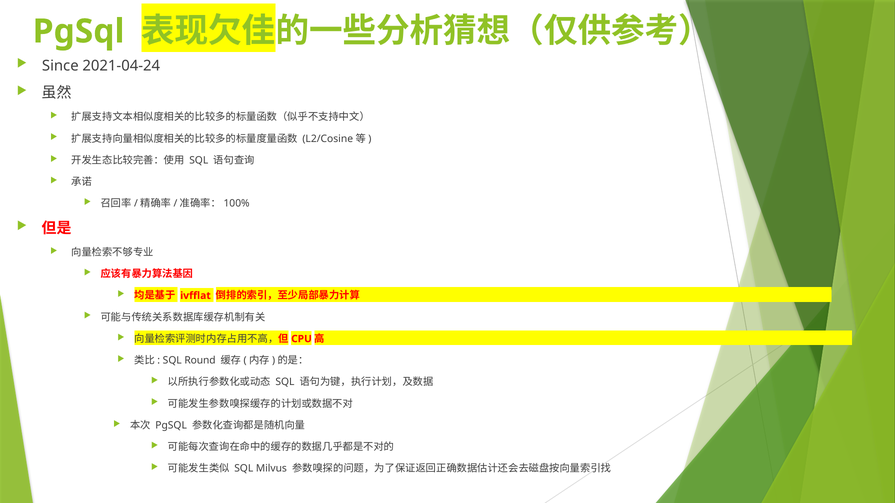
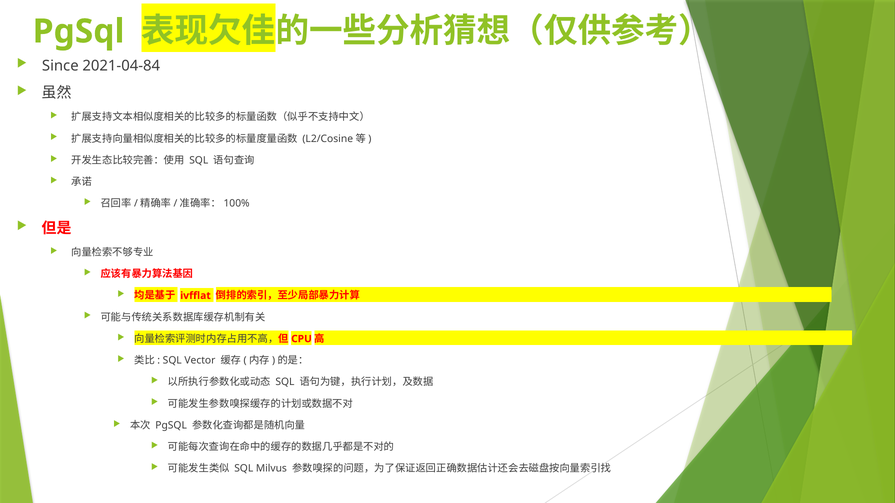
2021-04-24: 2021-04-24 -> 2021-04-84
Round: Round -> Vector
